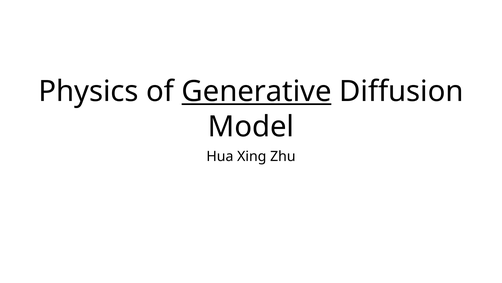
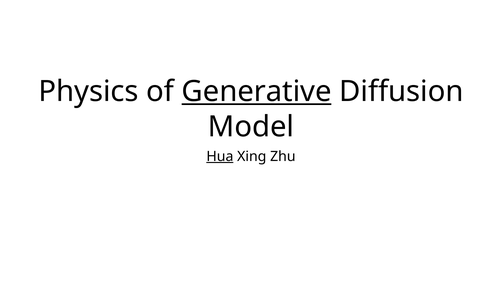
Hua underline: none -> present
